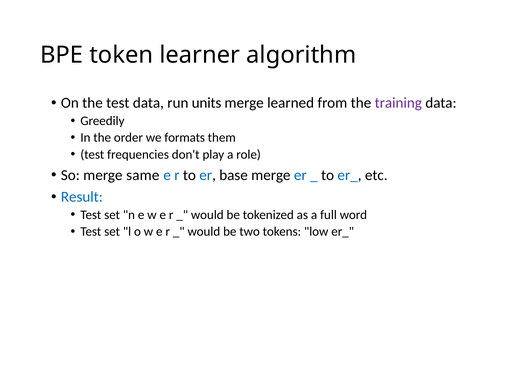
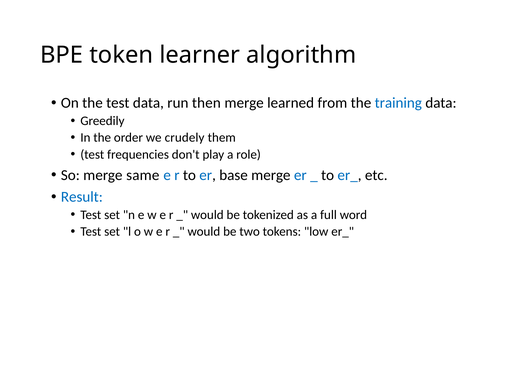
units: units -> then
training colour: purple -> blue
formats: formats -> crudely
